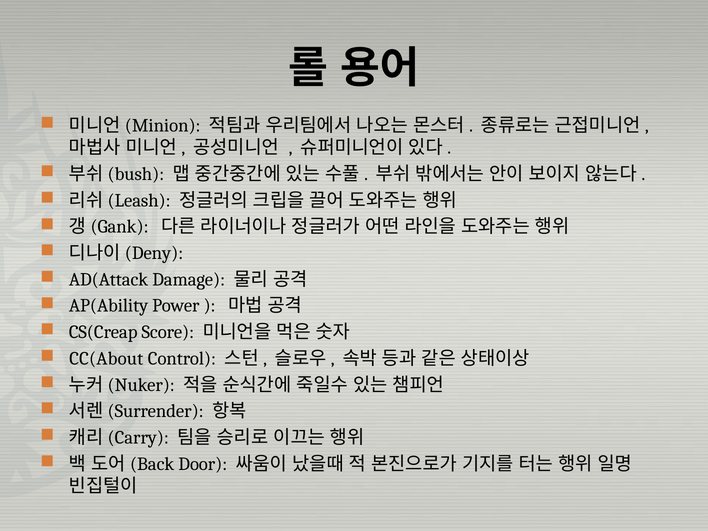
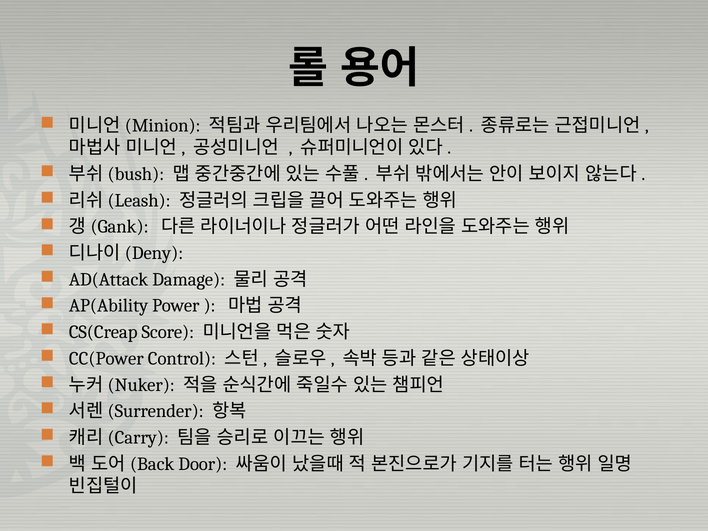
CC(About: CC(About -> CC(Power
